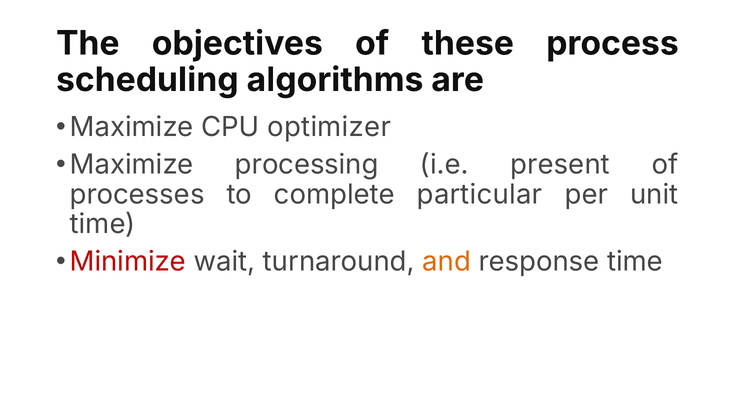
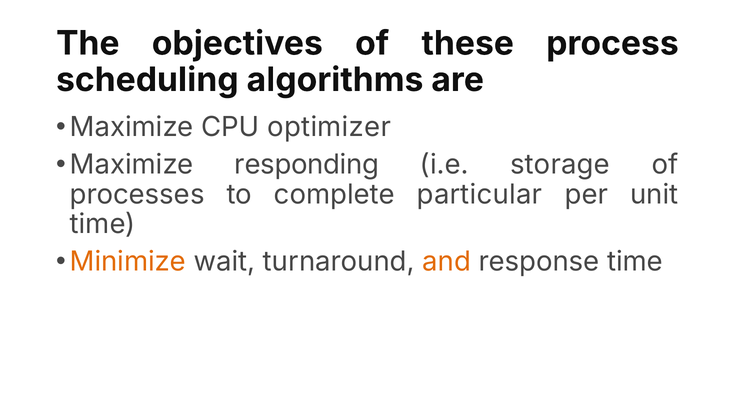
processing: processing -> responding
present: present -> storage
Minimize colour: red -> orange
